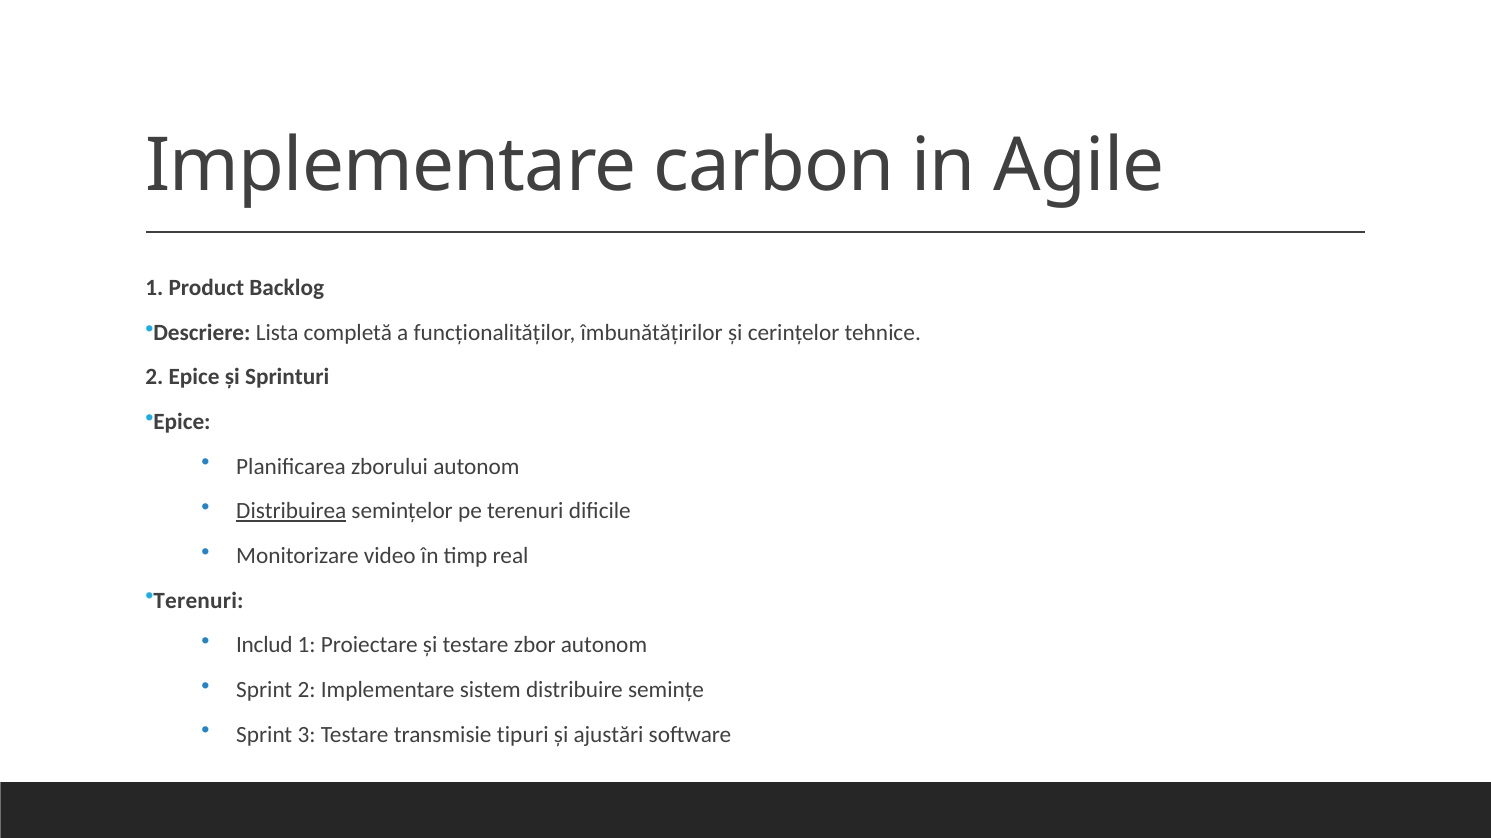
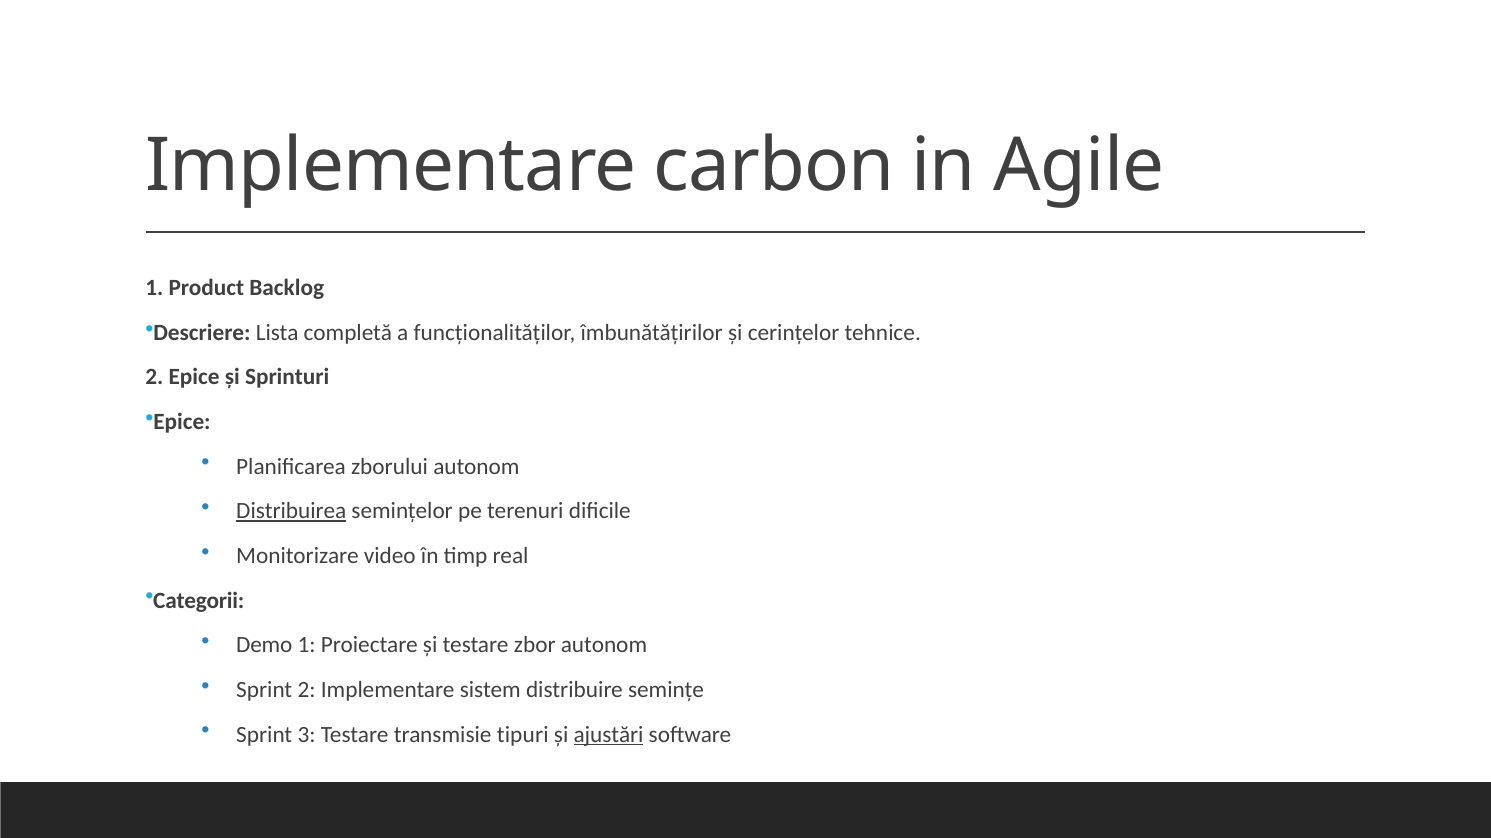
Terenuri at (198, 601): Terenuri -> Categorii
Includ: Includ -> Demo
ajustări underline: none -> present
